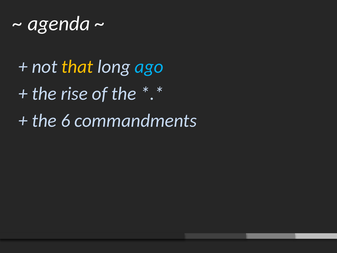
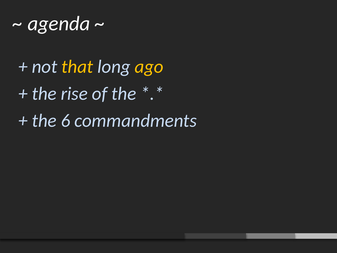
ago colour: light blue -> yellow
